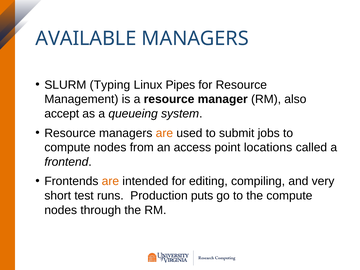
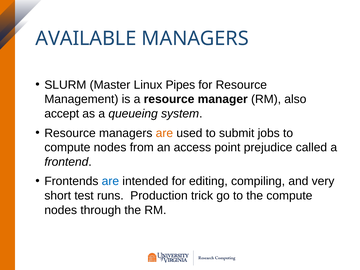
Typing: Typing -> Master
locations: locations -> prejudice
are at (110, 181) colour: orange -> blue
puts: puts -> trick
